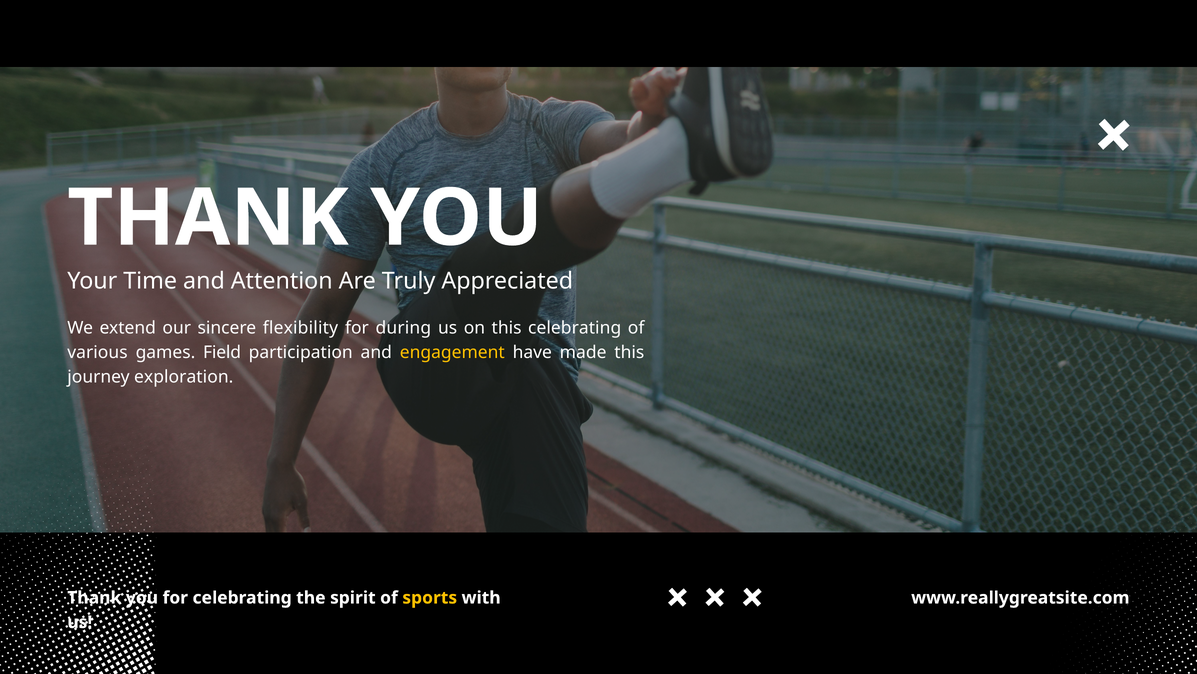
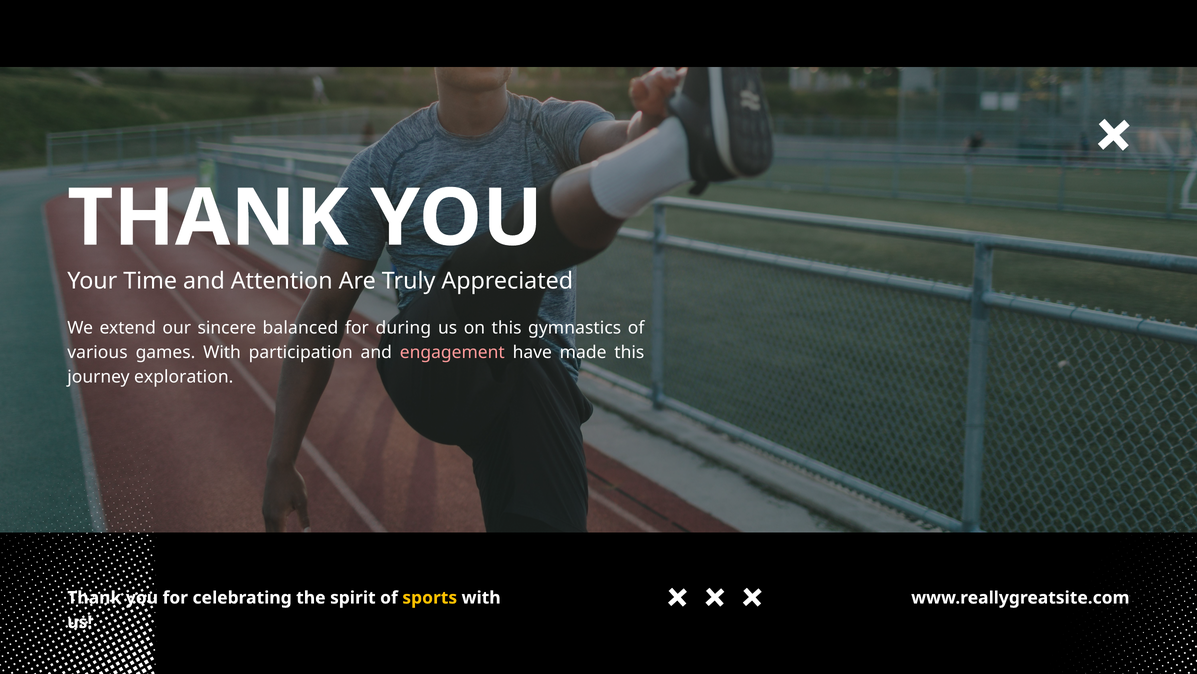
flexibility: flexibility -> balanced
this celebrating: celebrating -> gymnastics
games Field: Field -> With
engagement colour: yellow -> pink
